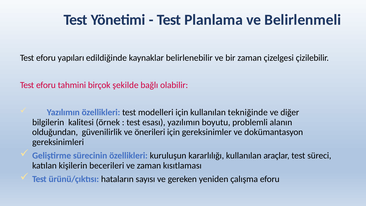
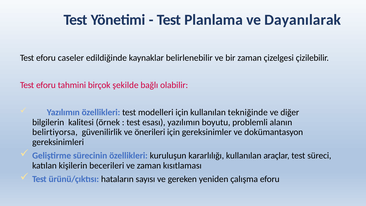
Belirlenmeli: Belirlenmeli -> Dayanılarak
yapıları: yapıları -> caseler
olduğundan: olduğundan -> belirtiyorsa
